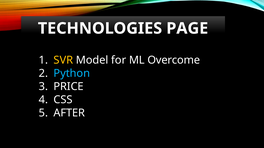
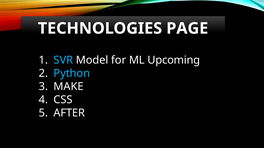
SVR colour: yellow -> light blue
Overcome: Overcome -> Upcoming
PRICE: PRICE -> MAKE
